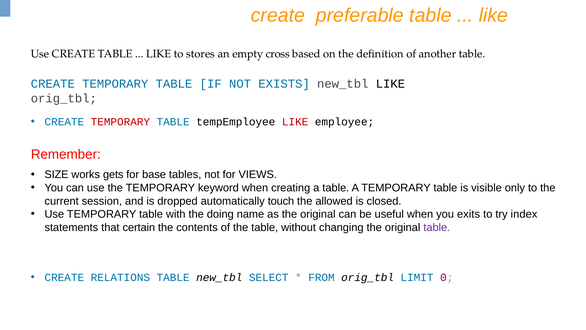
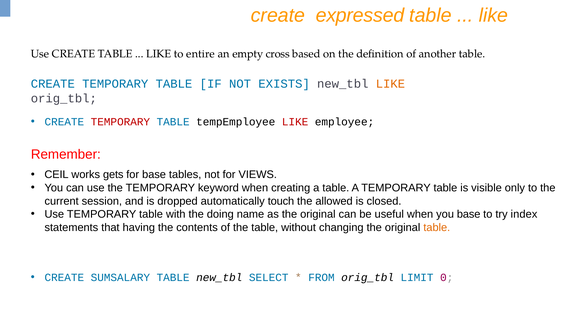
preferable: preferable -> expressed
stores: stores -> entire
LIKE at (390, 84) colour: black -> orange
SIZE: SIZE -> CEIL
you exits: exits -> base
certain: certain -> having
table at (437, 227) colour: purple -> orange
RELATIONS: RELATIONS -> SUMSALARY
